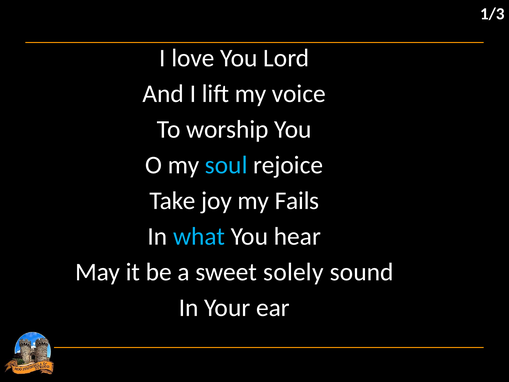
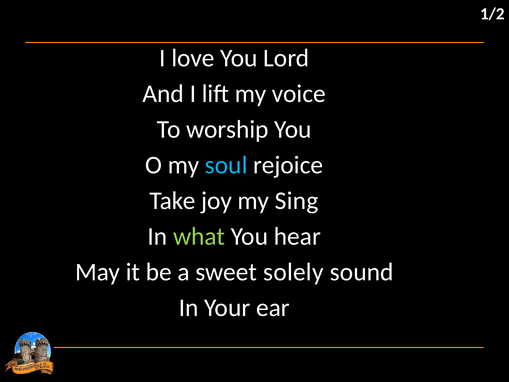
1/3: 1/3 -> 1/2
Fails: Fails -> Sing
what colour: light blue -> light green
